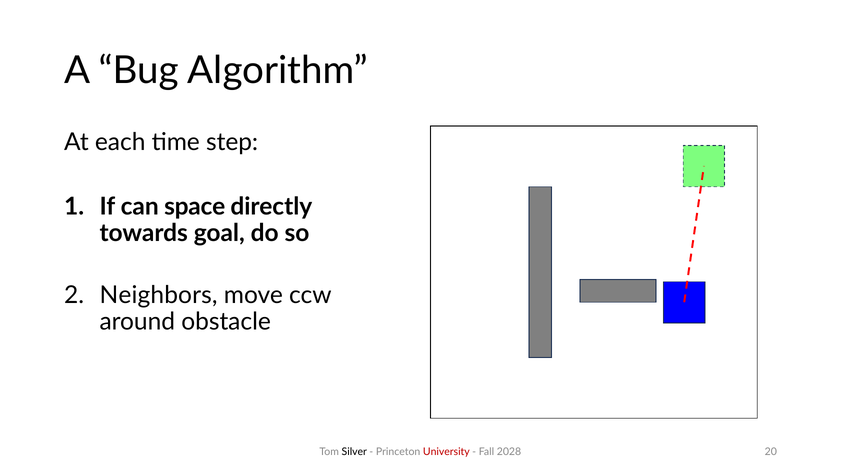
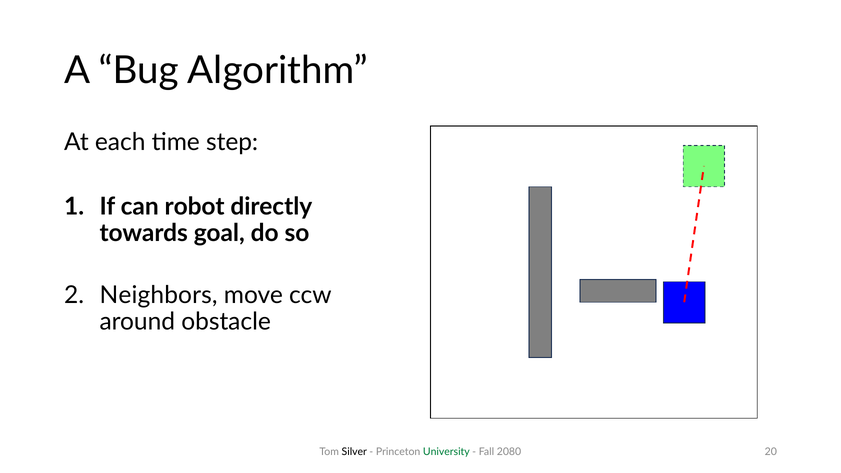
space: space -> robot
University colour: red -> green
2028: 2028 -> 2080
